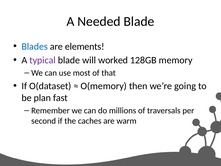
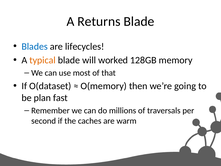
Needed: Needed -> Returns
elements: elements -> lifecycles
typical colour: purple -> orange
